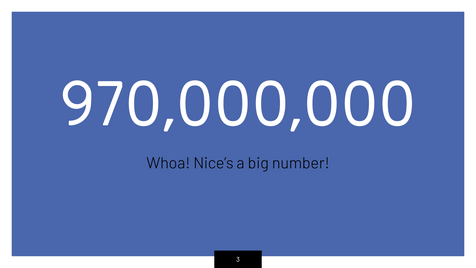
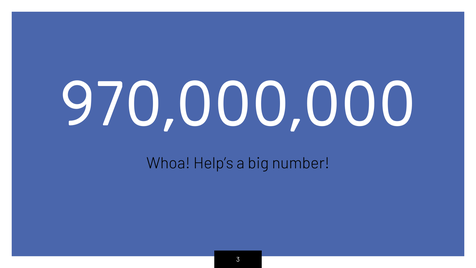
Nice’s: Nice’s -> Help’s
